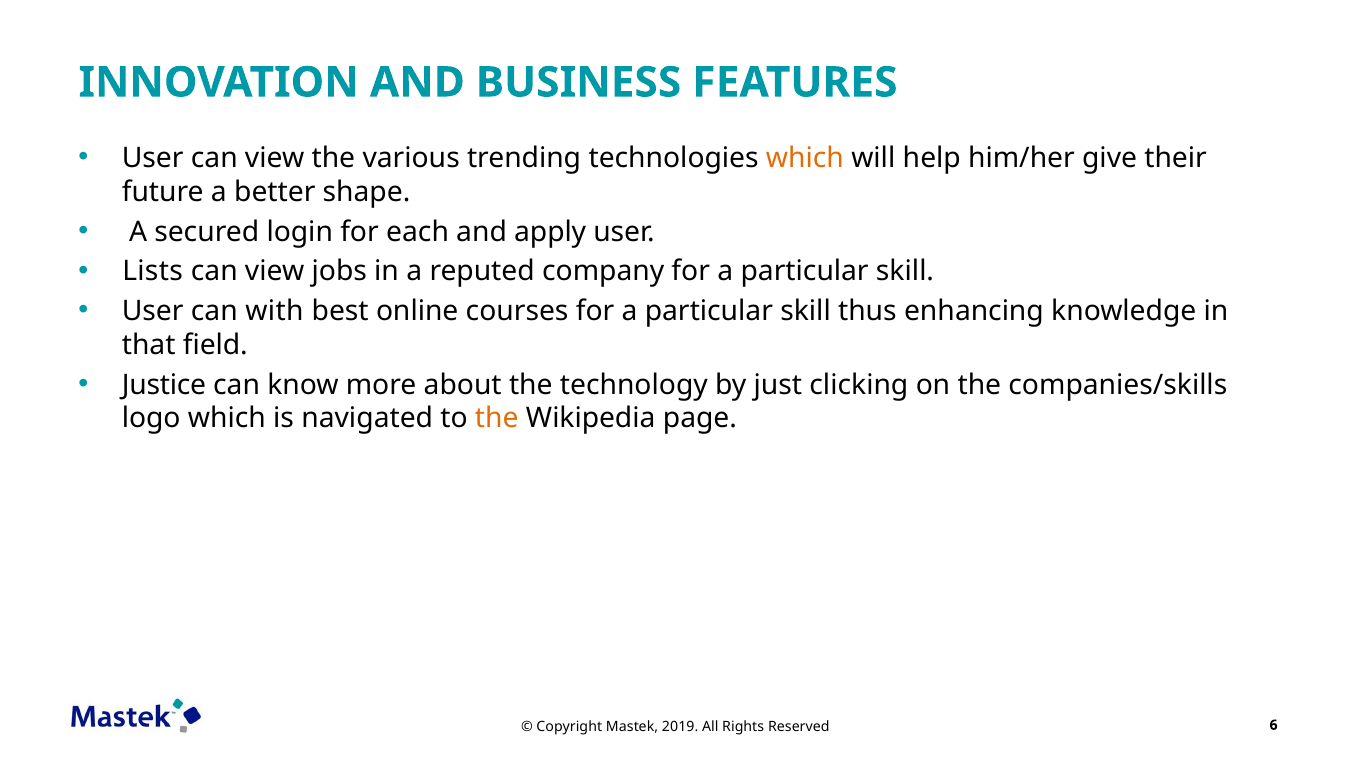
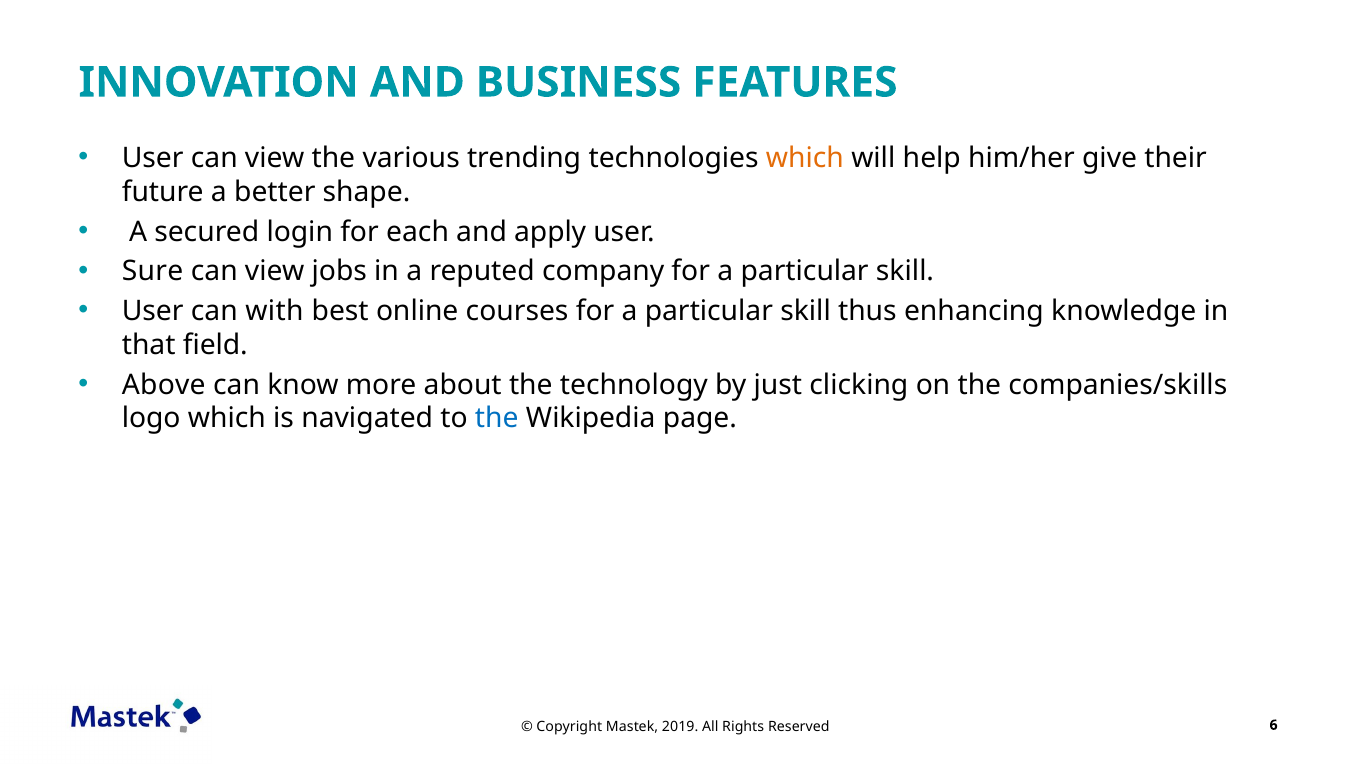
Lists: Lists -> Sure
Justice: Justice -> Above
the at (497, 418) colour: orange -> blue
